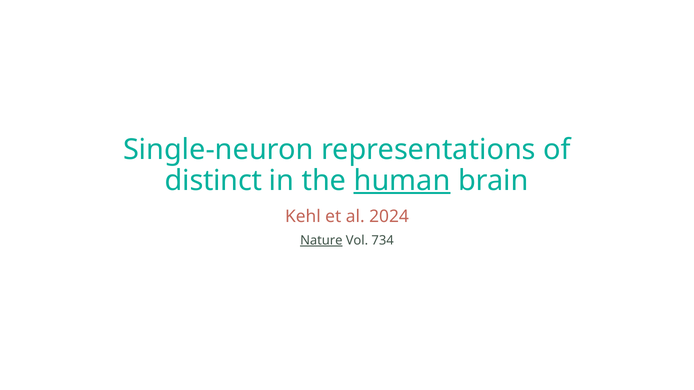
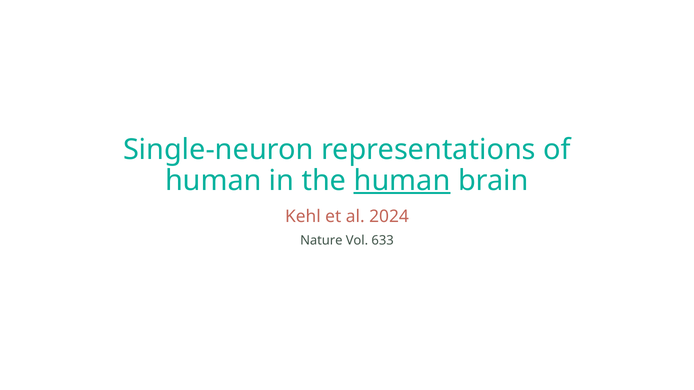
distinct at (213, 181): distinct -> human
Nature underline: present -> none
734: 734 -> 633
